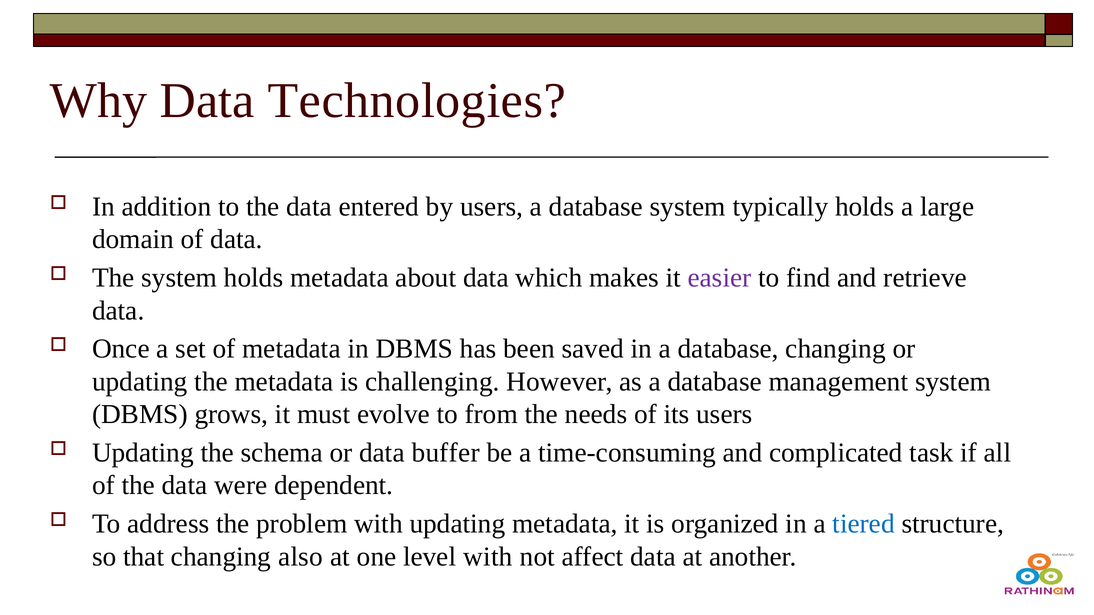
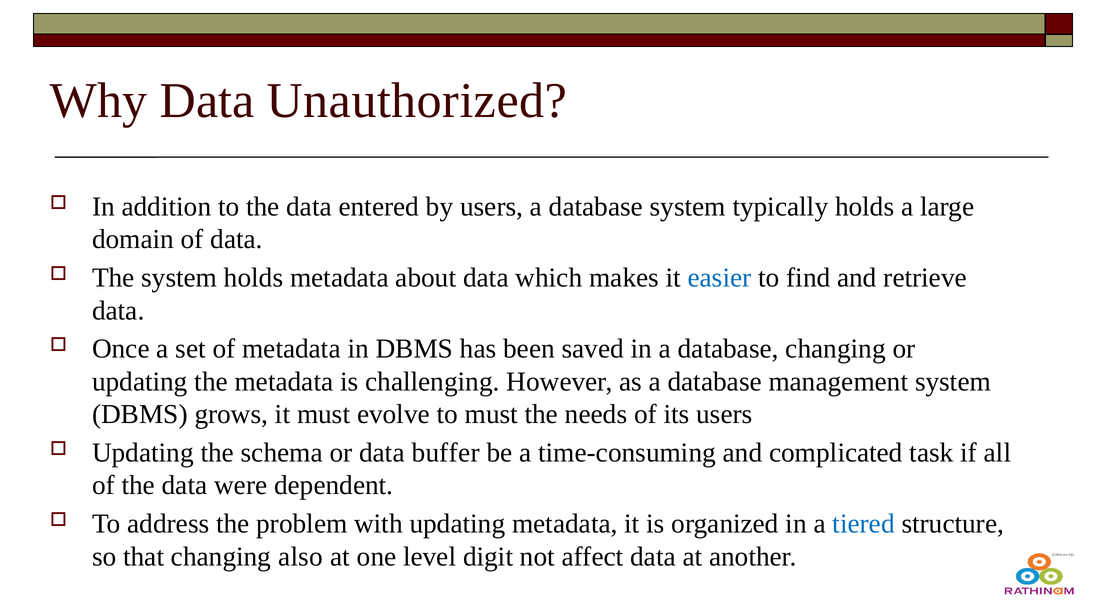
Technologies: Technologies -> Unauthorized
easier colour: purple -> blue
to from: from -> must
level with: with -> digit
